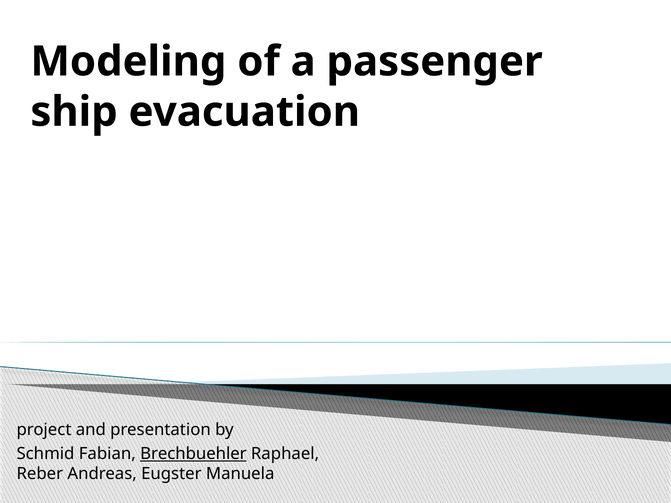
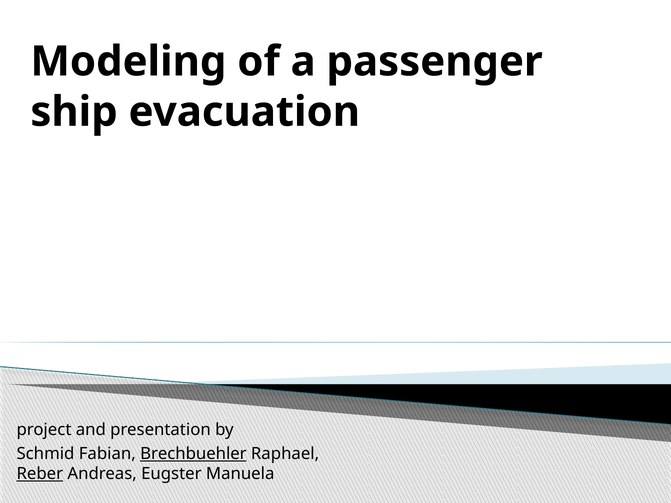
Reber underline: none -> present
